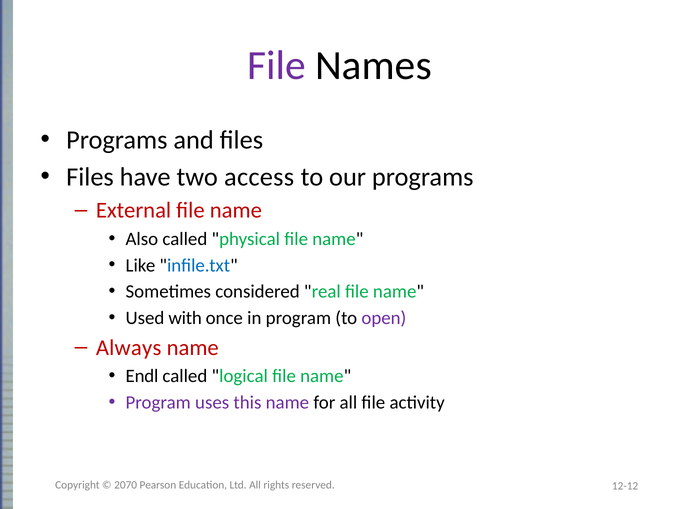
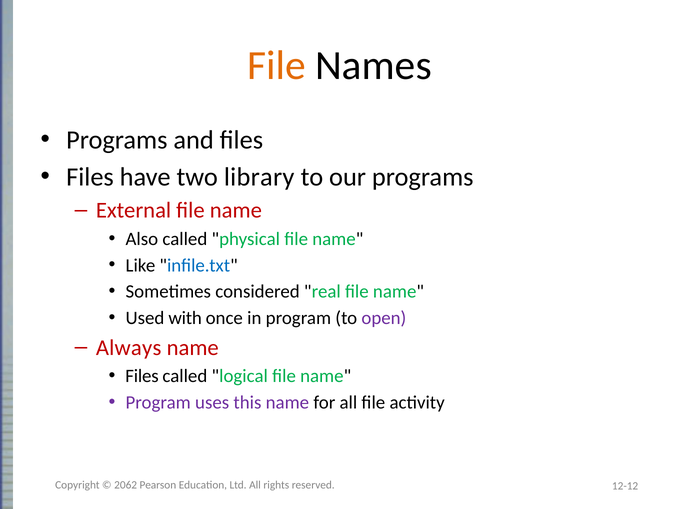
File at (276, 66) colour: purple -> orange
access: access -> library
Endl at (142, 376): Endl -> Files
2070: 2070 -> 2062
